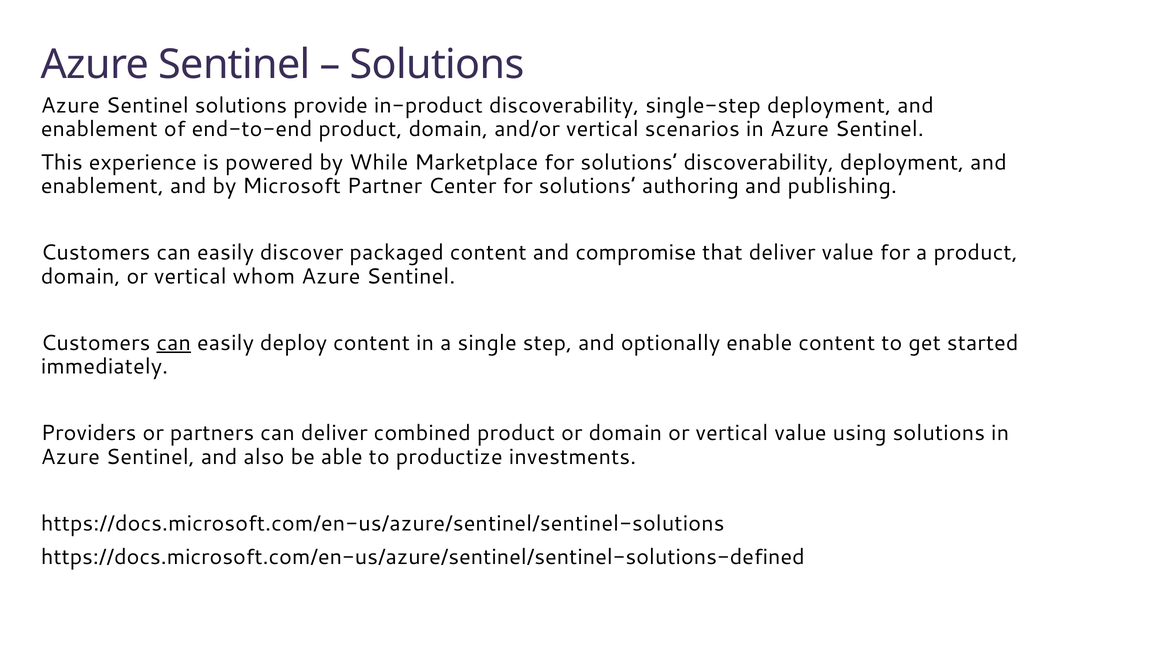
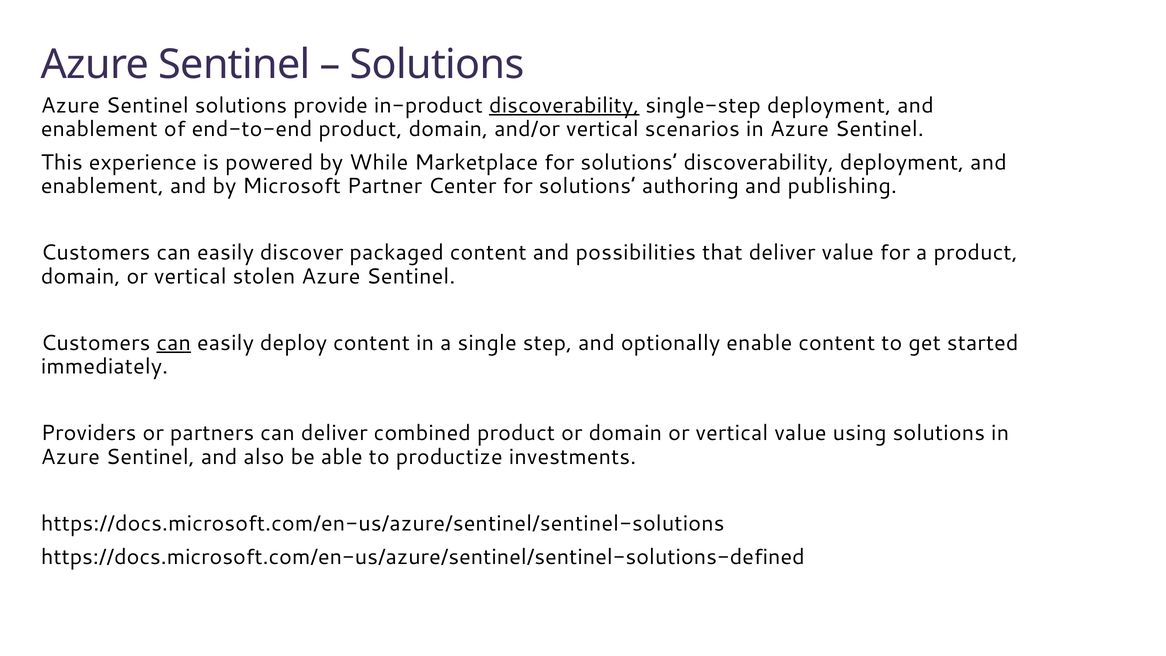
discoverability at (564, 105) underline: none -> present
compromise: compromise -> possibilities
whom: whom -> stolen
